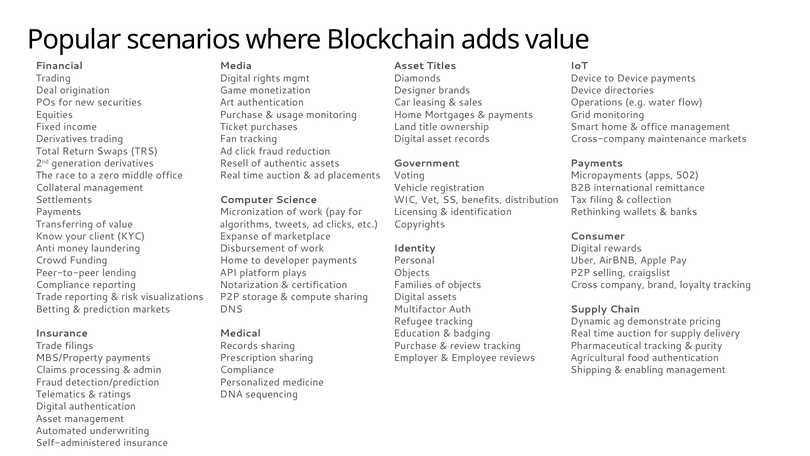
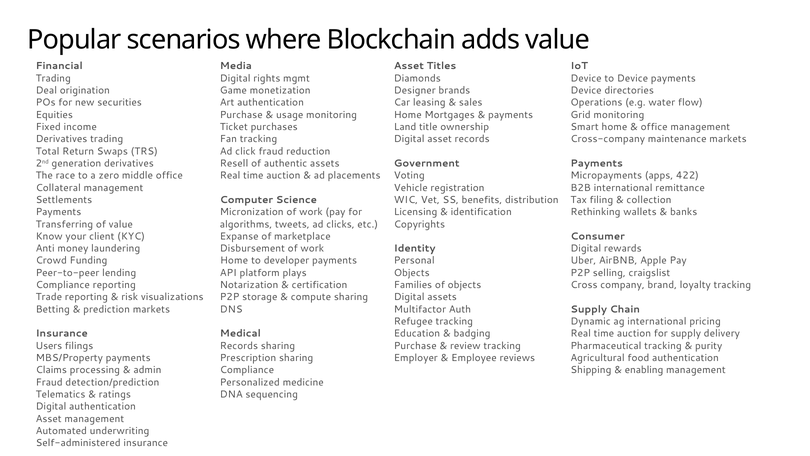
502: 502 -> 422
ag demonstrate: demonstrate -> international
Trade at (49, 345): Trade -> Users
